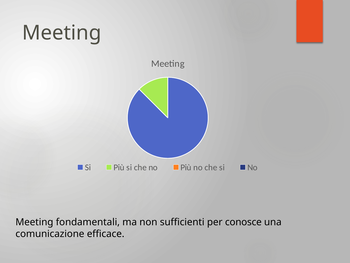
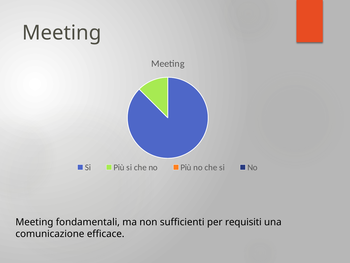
conosce: conosce -> requisiti
